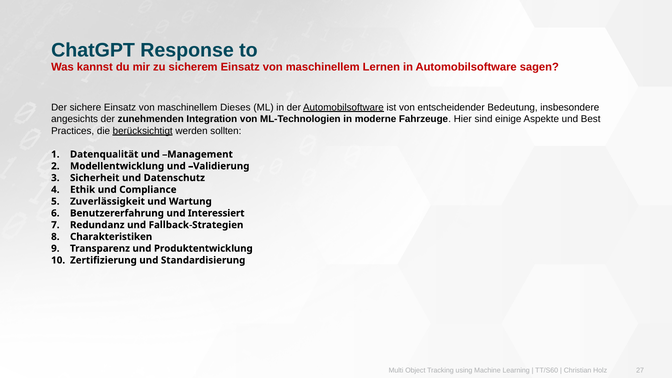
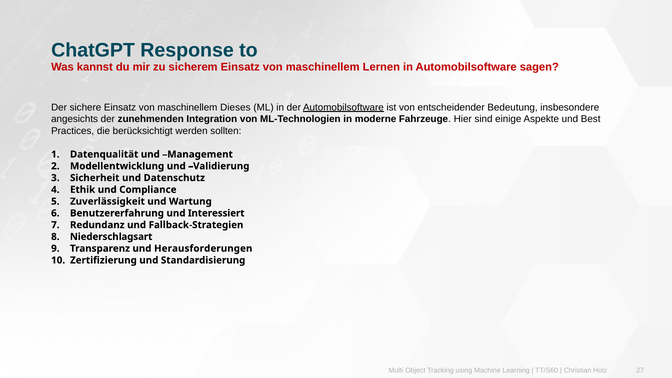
berücksichtigt underline: present -> none
Charakteristiken: Charakteristiken -> Niederschlagsart
Produktentwicklung: Produktentwicklung -> Herausforderungen
